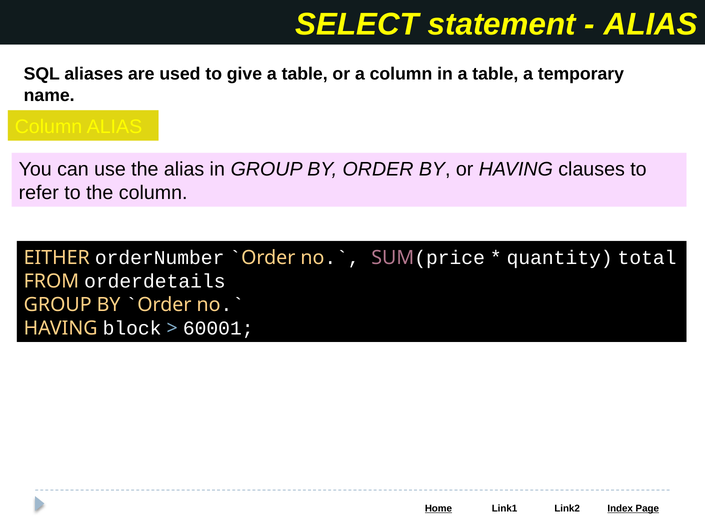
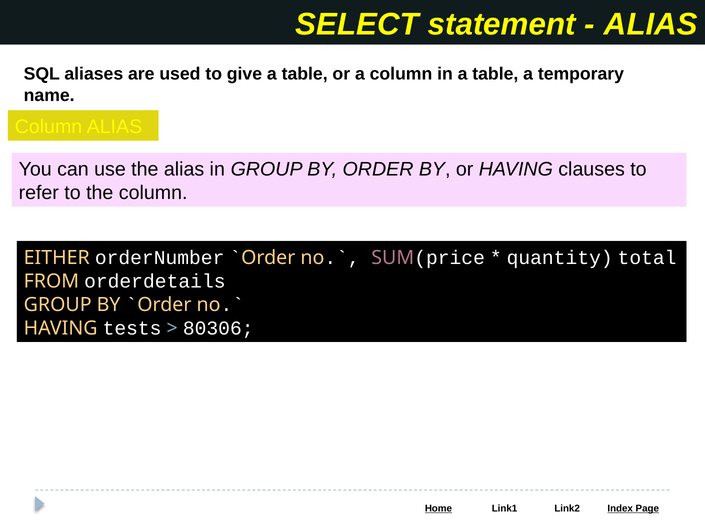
block: block -> tests
60001: 60001 -> 80306
